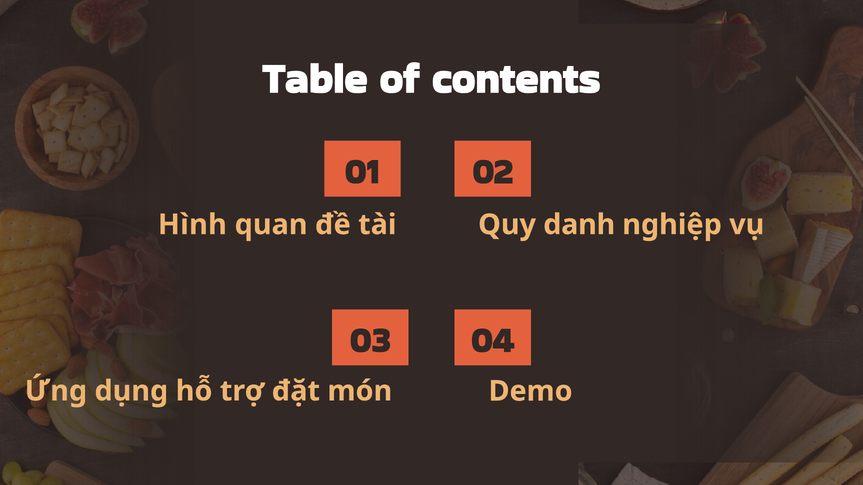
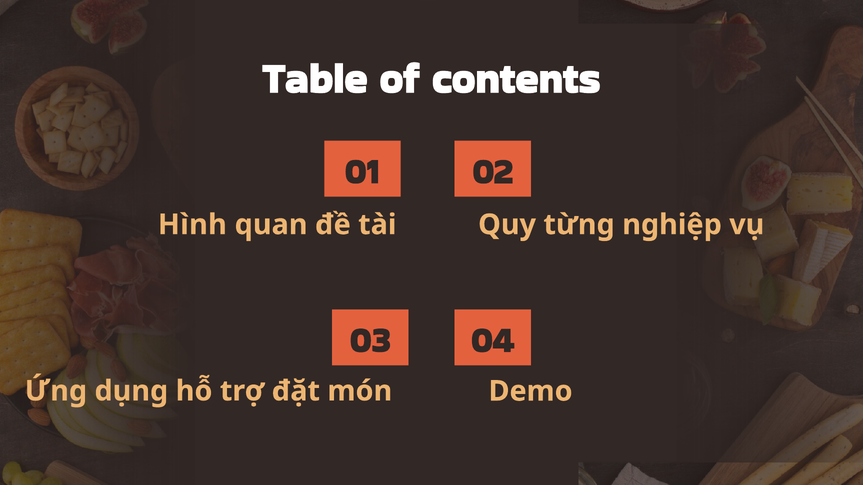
danh: danh -> từng
